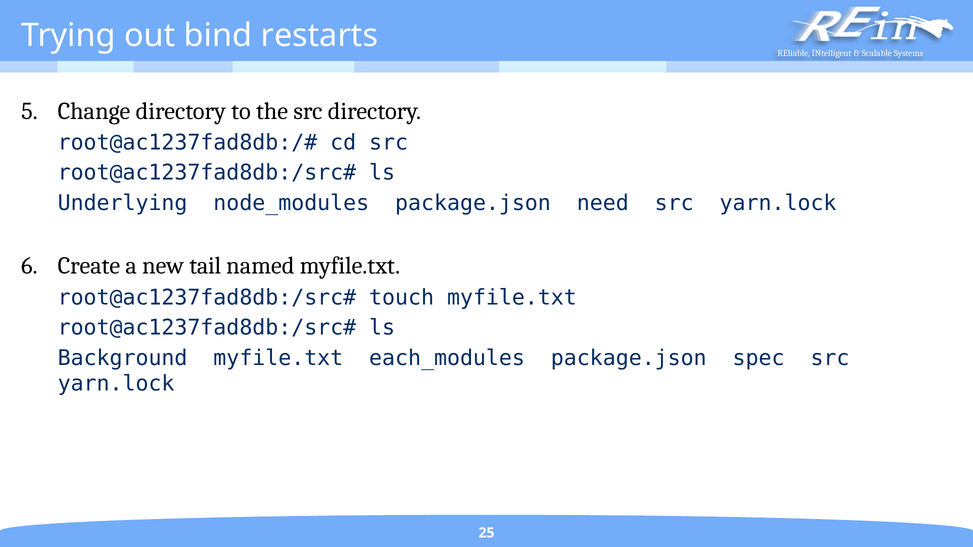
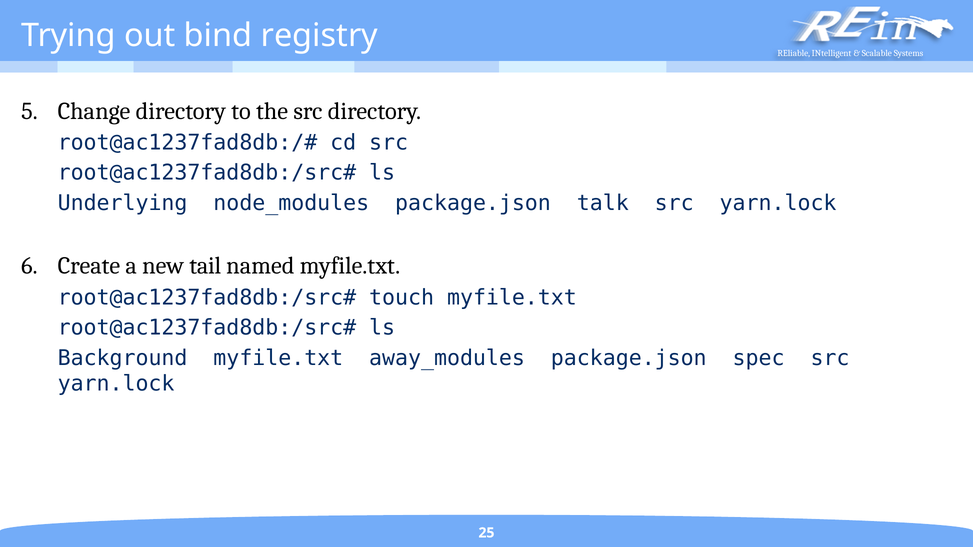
restarts: restarts -> registry
need: need -> talk
each_modules: each_modules -> away_modules
